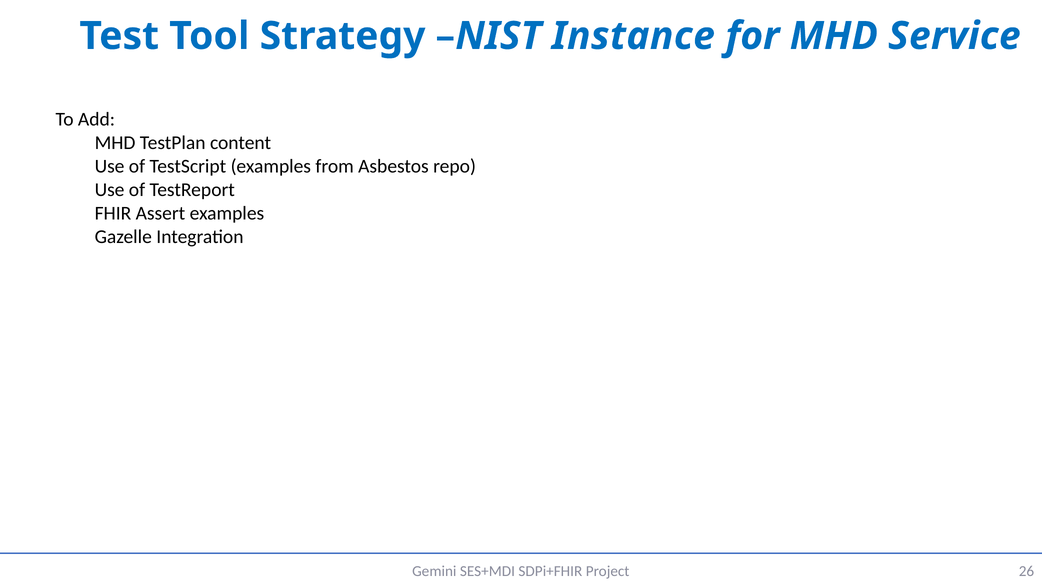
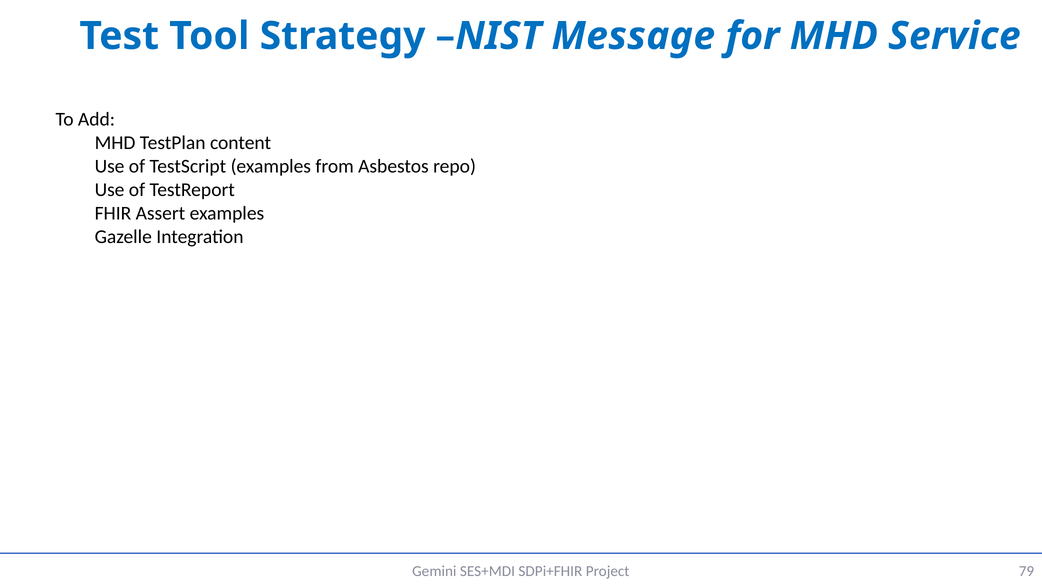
Instance: Instance -> Message
26: 26 -> 79
